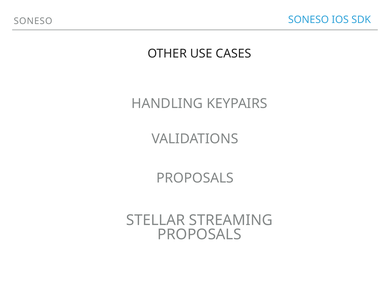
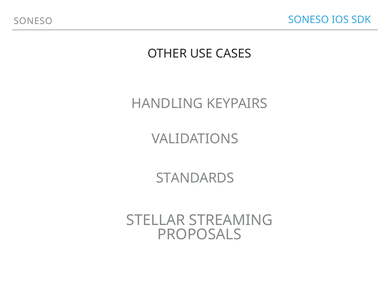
PROPOSALS at (195, 178): PROPOSALS -> STANDARDS
